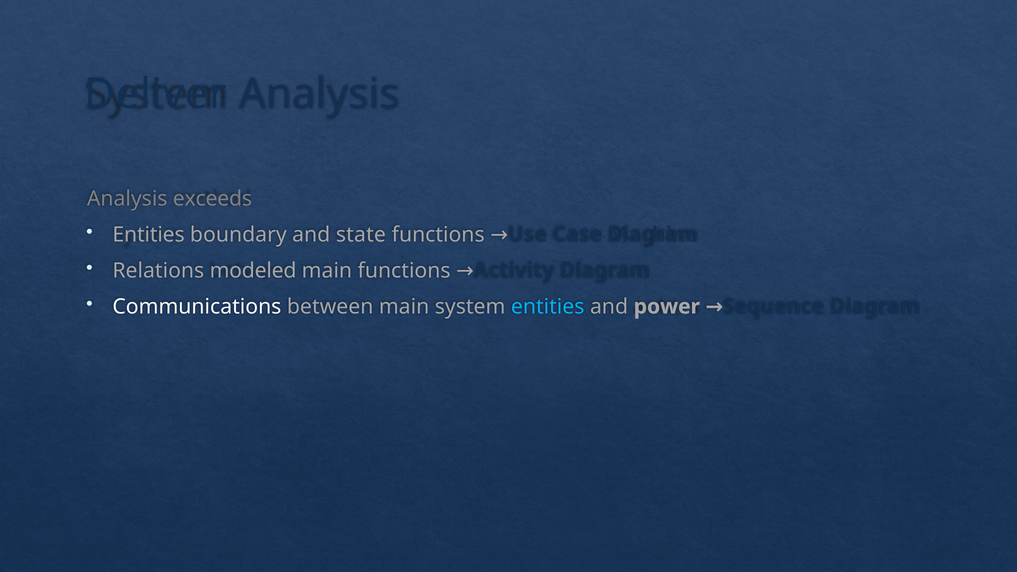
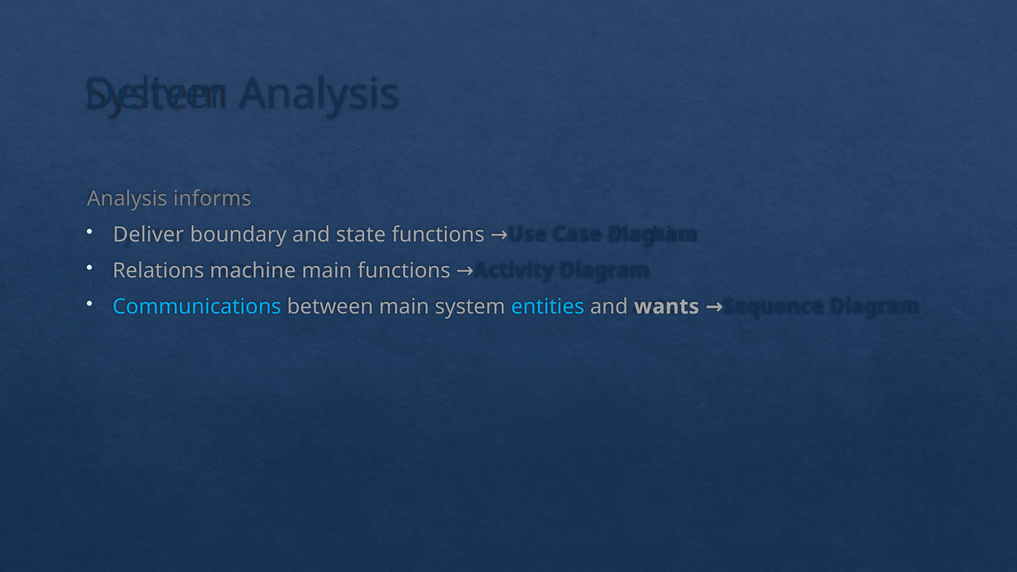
exceeds: exceeds -> informs
Entities at (149, 235): Entities -> Deliver
Relations modeled: modeled -> machine
Communications colour: white -> light blue
power: power -> wants
